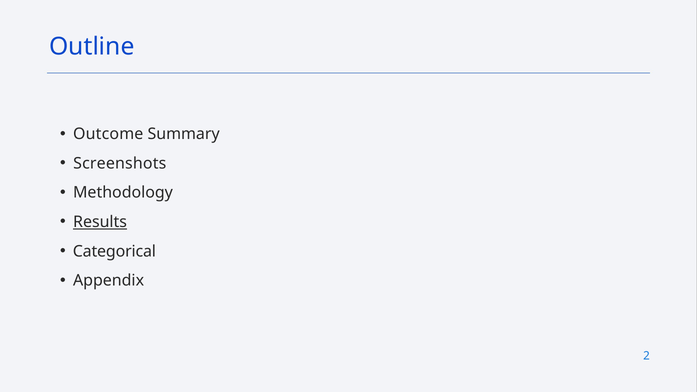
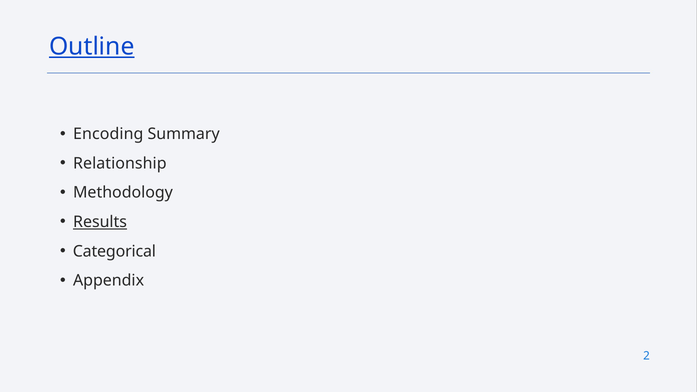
Outline underline: none -> present
Outcome: Outcome -> Encoding
Screenshots: Screenshots -> Relationship
